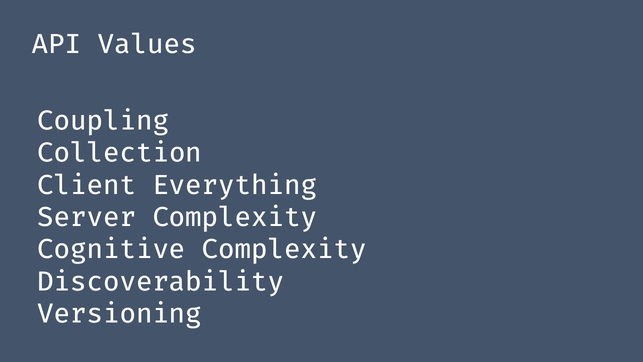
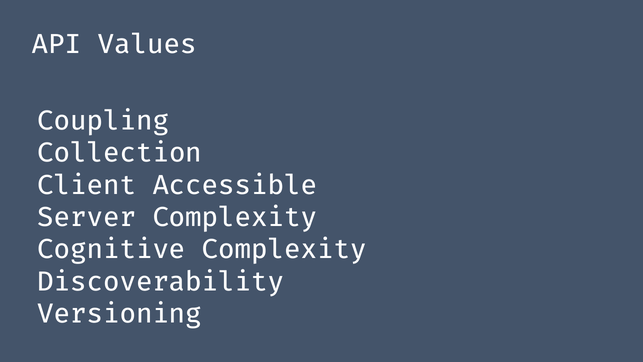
Everything: Everything -> Accessible
